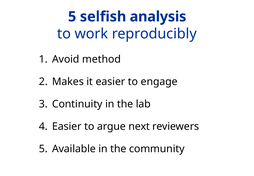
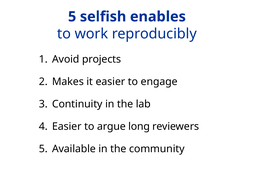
analysis: analysis -> enables
method: method -> projects
next: next -> long
